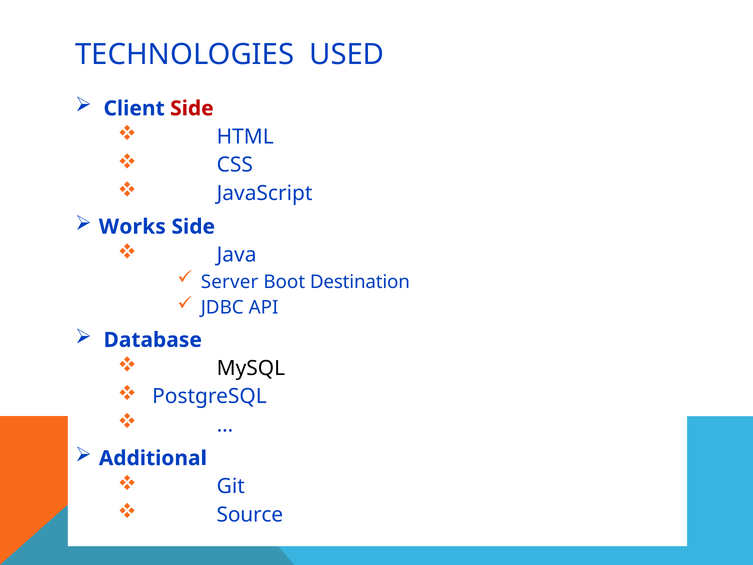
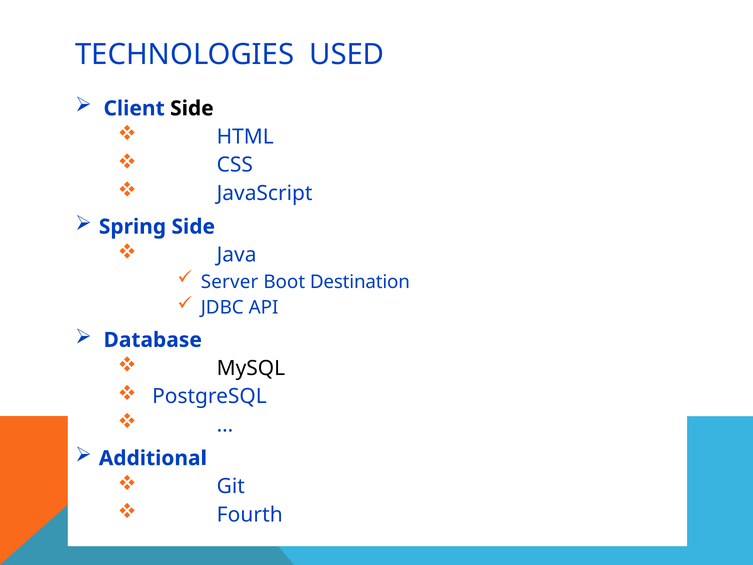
Side at (192, 108) colour: red -> black
Works: Works -> Spring
Source: Source -> Fourth
